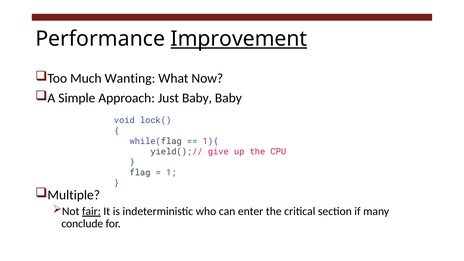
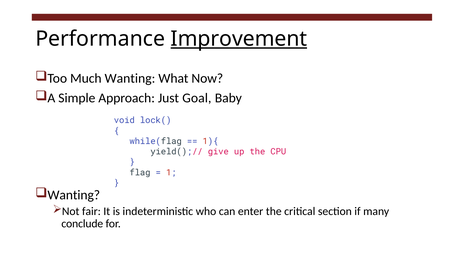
Just Baby: Baby -> Goal
Multiple at (74, 195): Multiple -> Wanting
fair underline: present -> none
